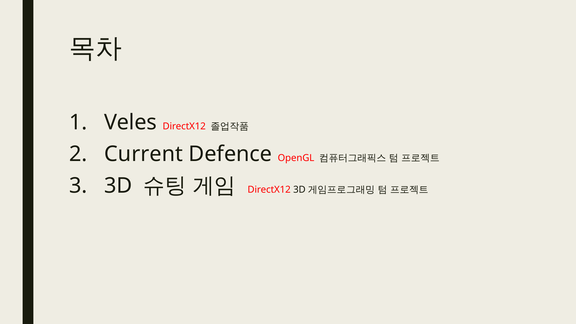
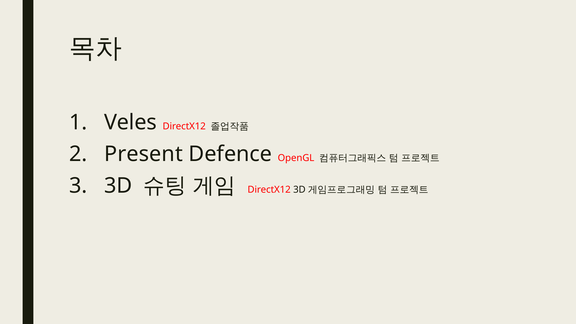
Current: Current -> Present
